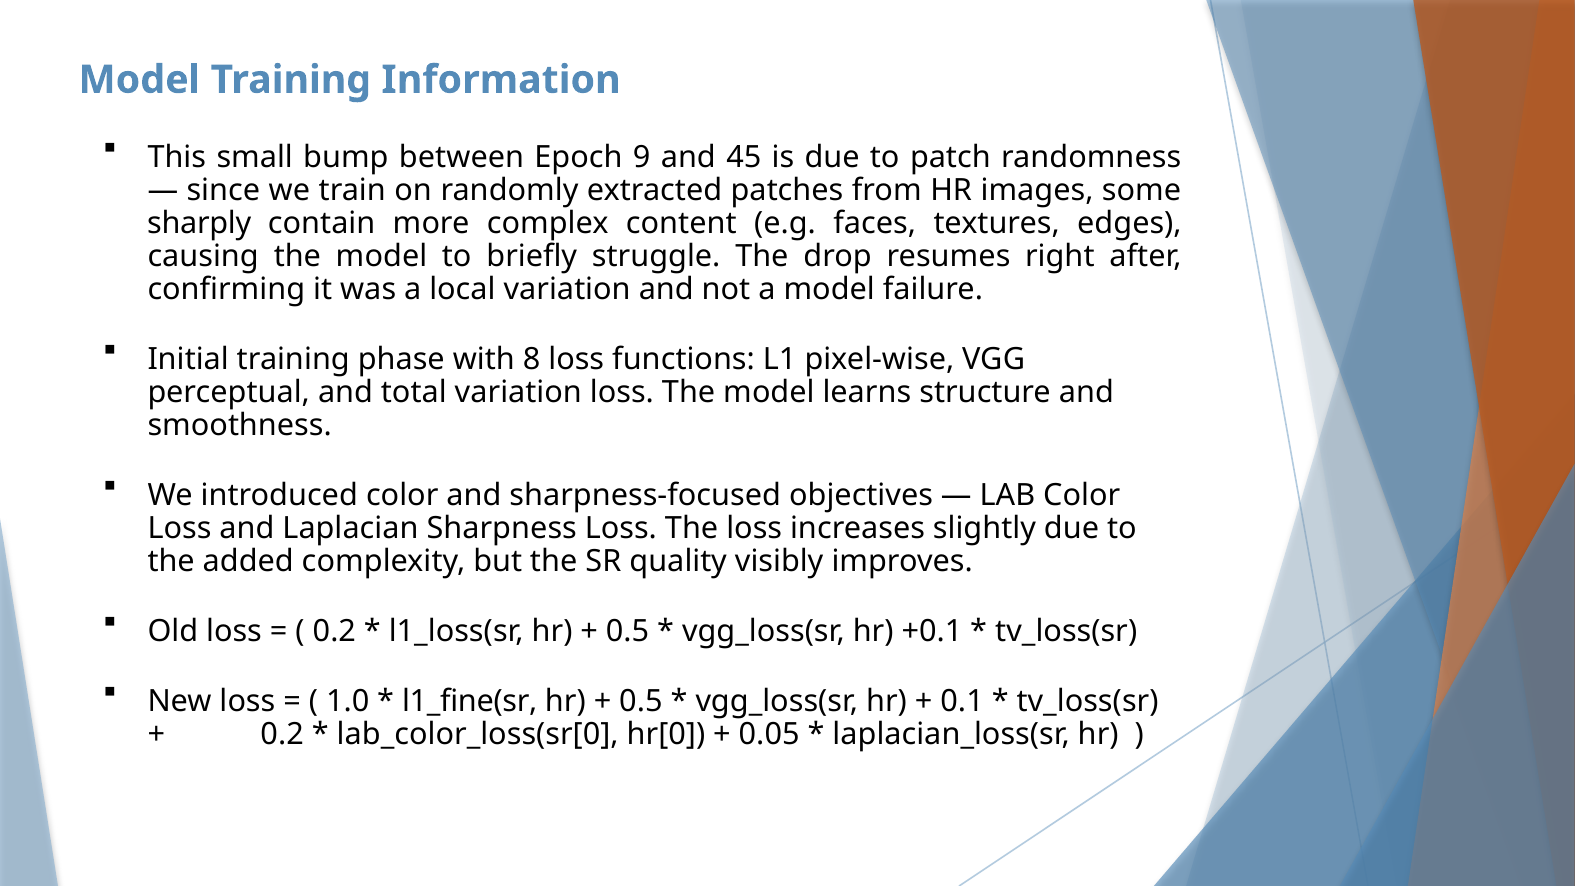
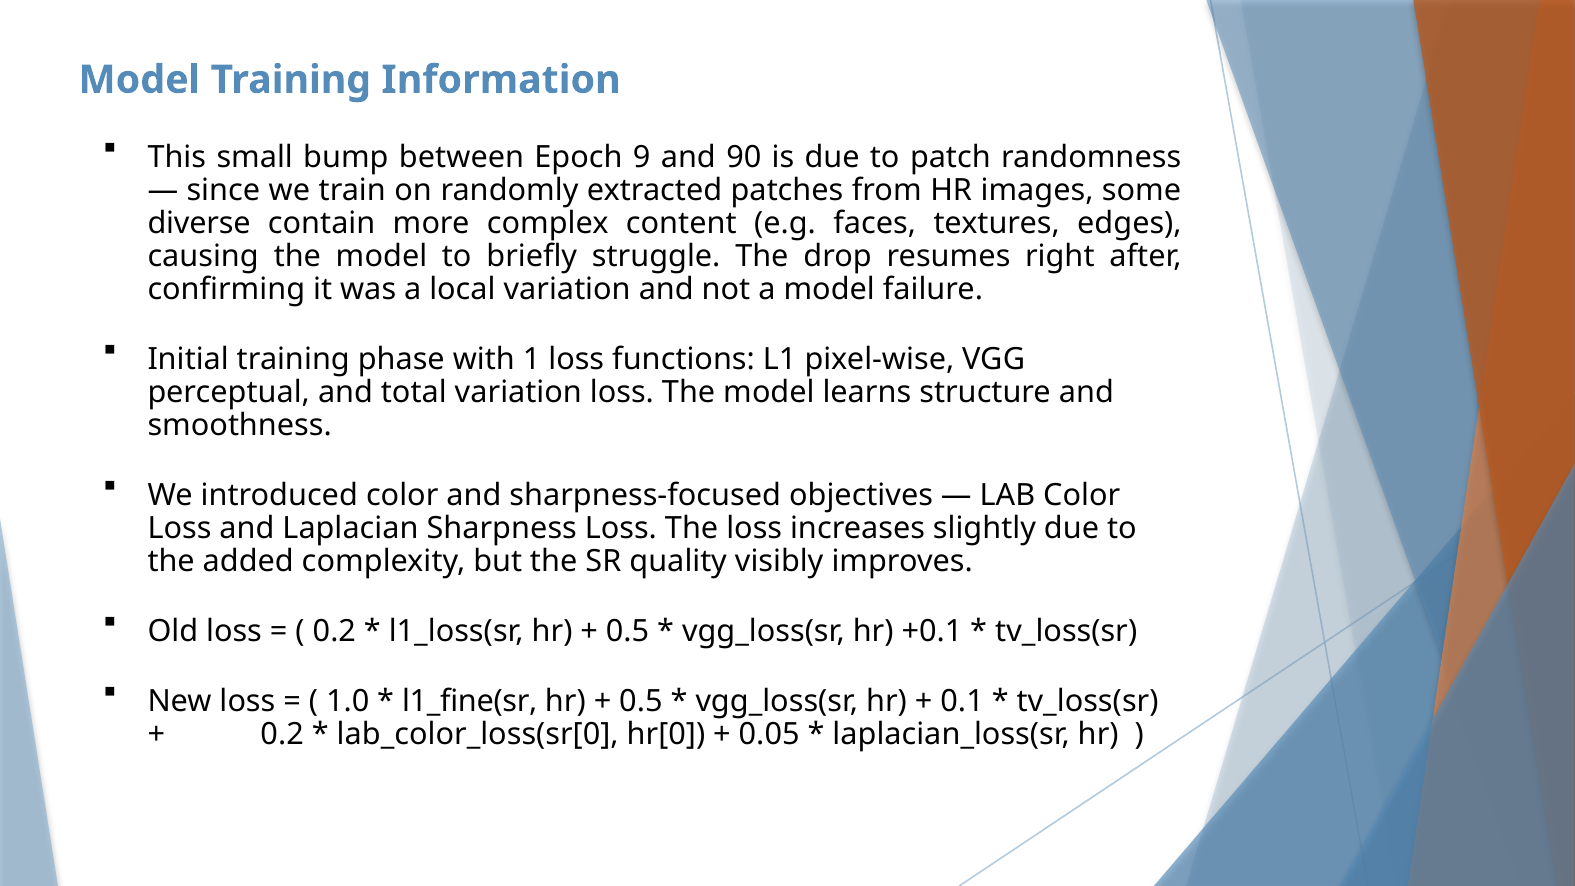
45: 45 -> 90
sharply: sharply -> diverse
8: 8 -> 1
